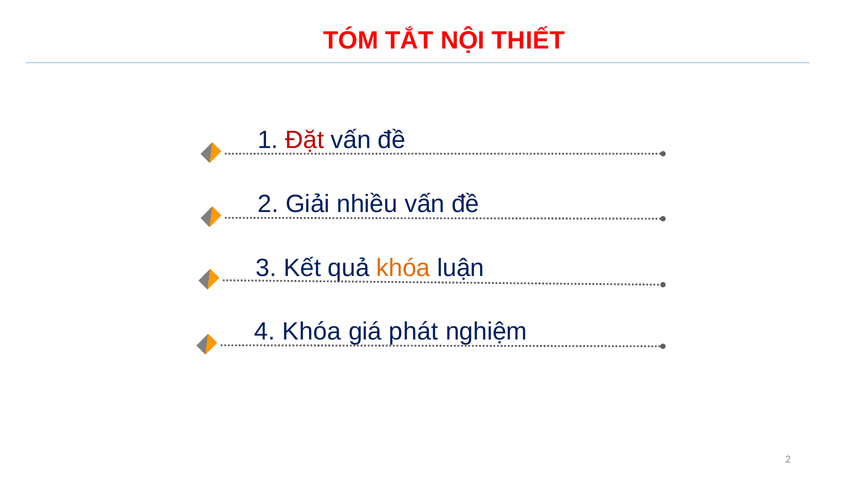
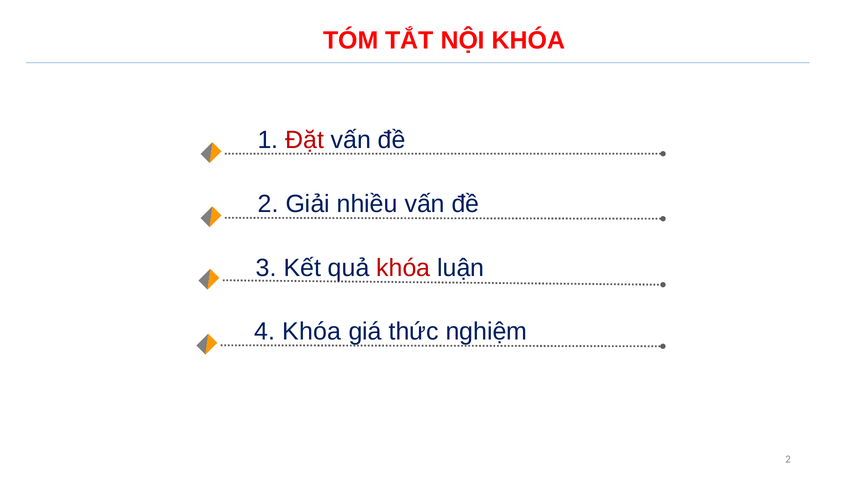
NỘI THIẾT: THIẾT -> KHÓA
khóa at (403, 268) colour: orange -> red
phát: phát -> thức
